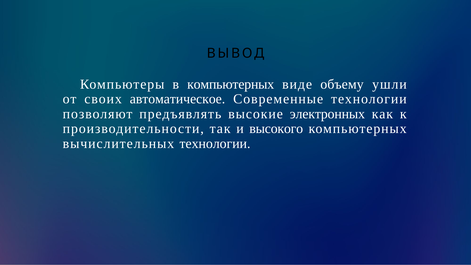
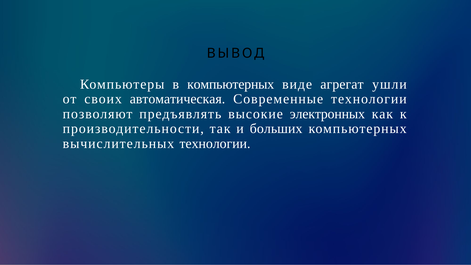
объему: объему -> агрегат
автоматическое: автоматическое -> автоматическая
высокого: высокого -> больших
